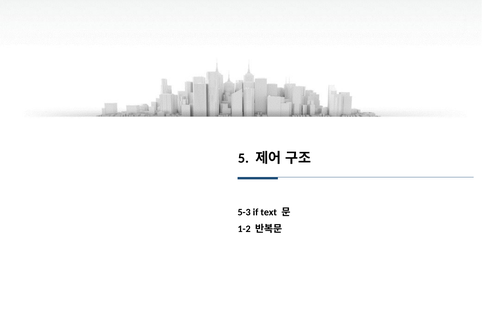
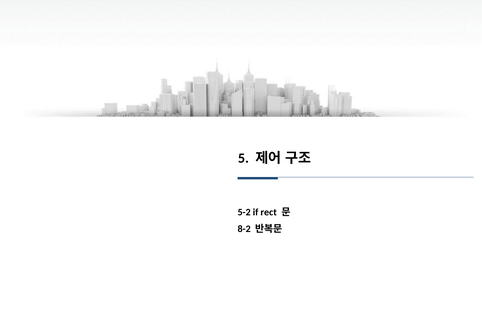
5-3: 5-3 -> 5-2
text: text -> rect
1-2: 1-2 -> 8-2
